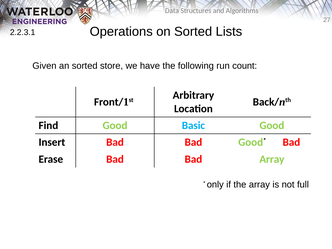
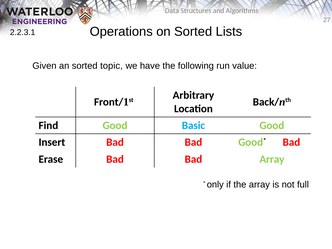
store: store -> topic
count: count -> value
